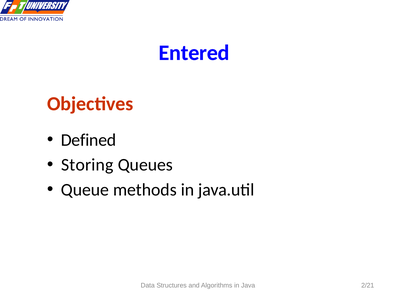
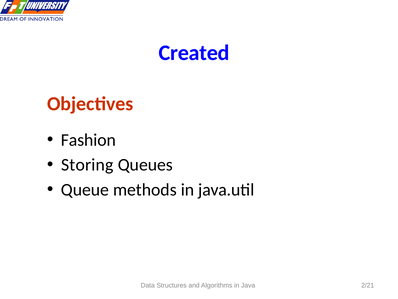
Entered: Entered -> Created
Defined: Defined -> Fashion
